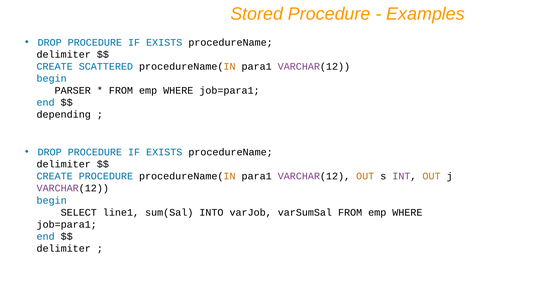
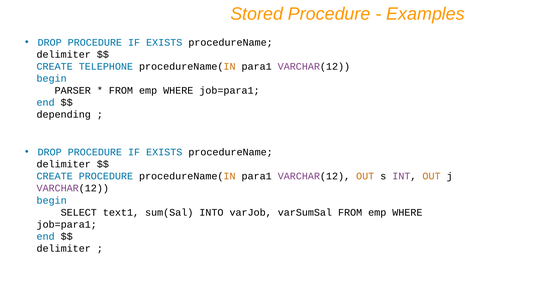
SCATTERED: SCATTERED -> TELEPHONE
line1: line1 -> text1
